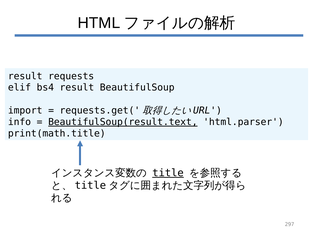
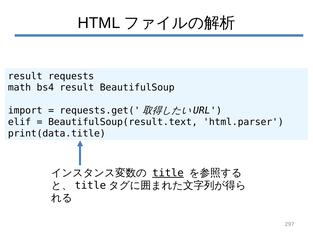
elif: elif -> math
info: info -> elif
BeautifulSoup(result.text underline: present -> none
print(math.title: print(math.title -> print(data.title
